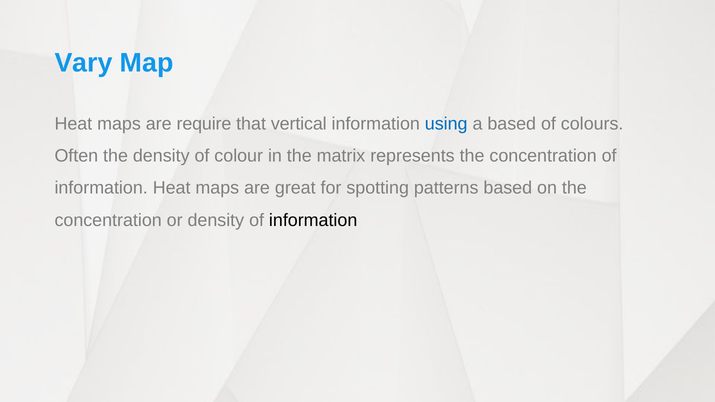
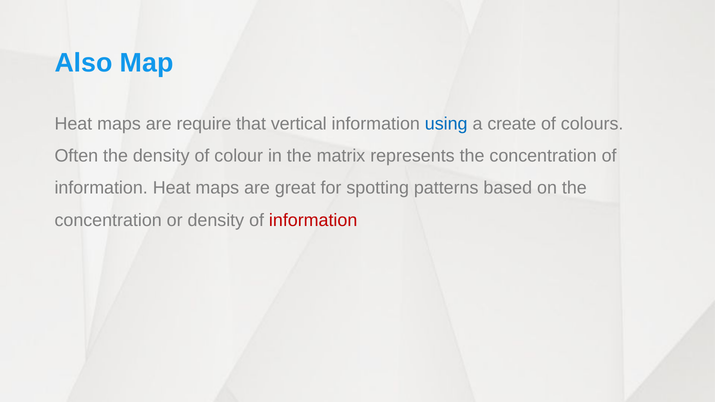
Vary: Vary -> Also
a based: based -> create
information at (313, 220) colour: black -> red
